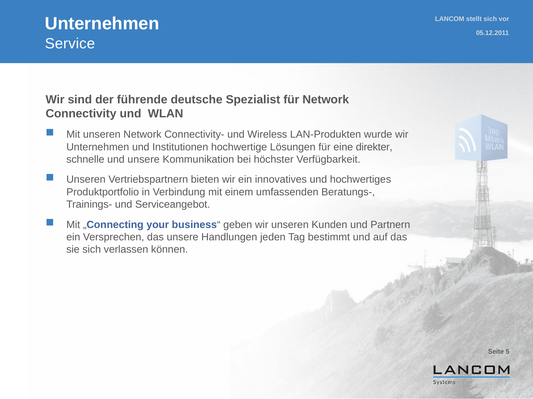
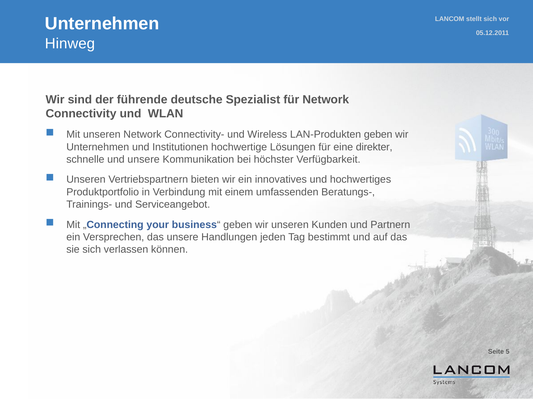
Service: Service -> Hinweg
LAN-Produkten wurde: wurde -> geben
